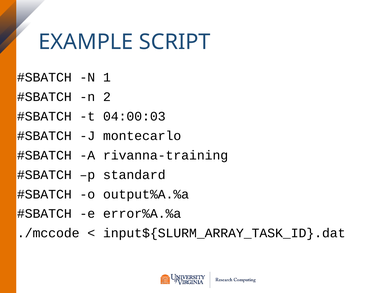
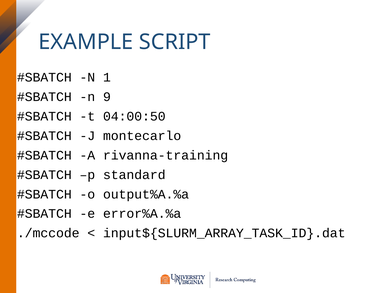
2: 2 -> 9
04:00:03: 04:00:03 -> 04:00:50
